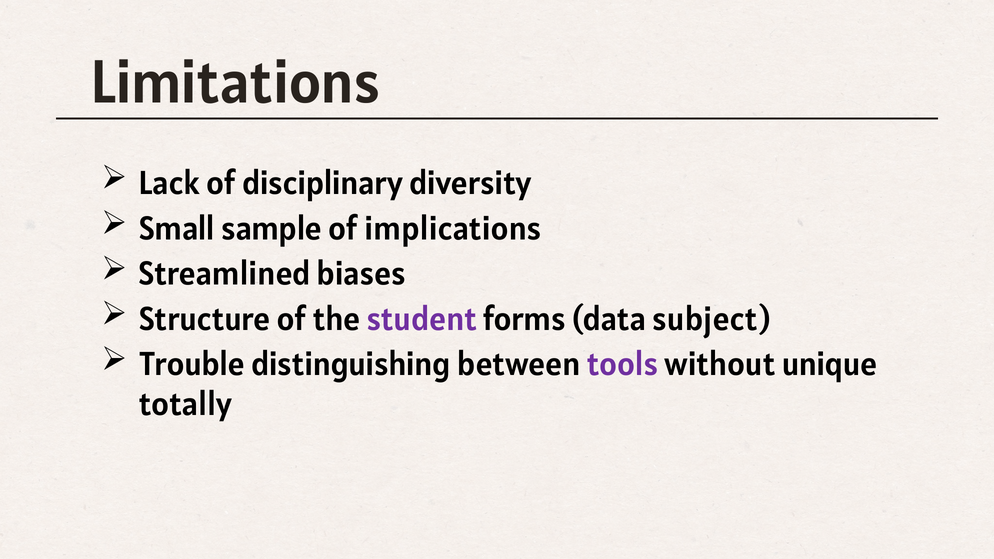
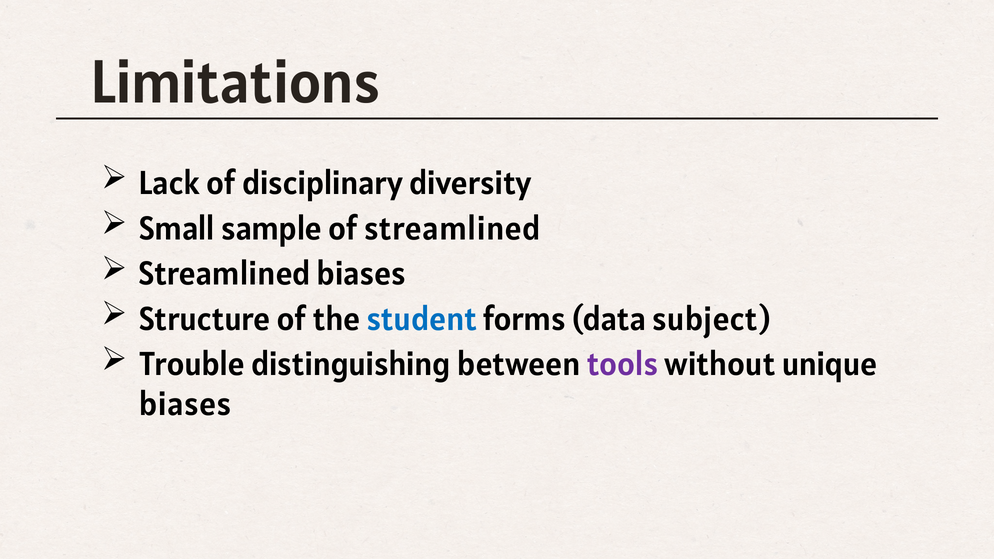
of implications: implications -> streamlined
student colour: purple -> blue
totally at (185, 404): totally -> biases
